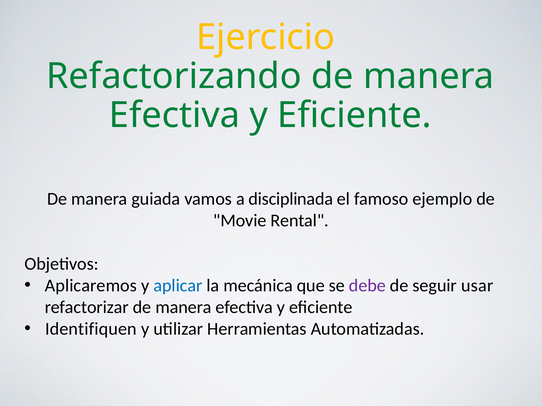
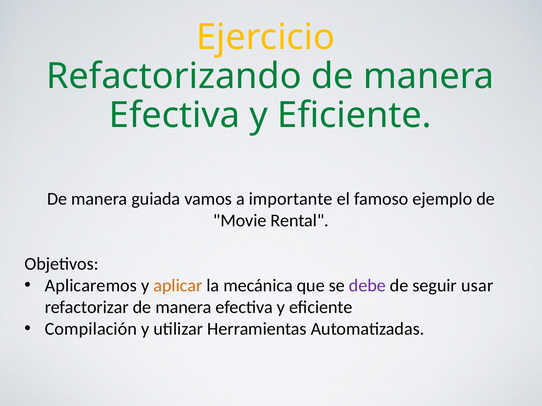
disciplinada: disciplinada -> importante
aplicar colour: blue -> orange
Identifiquen: Identifiquen -> Compilación
